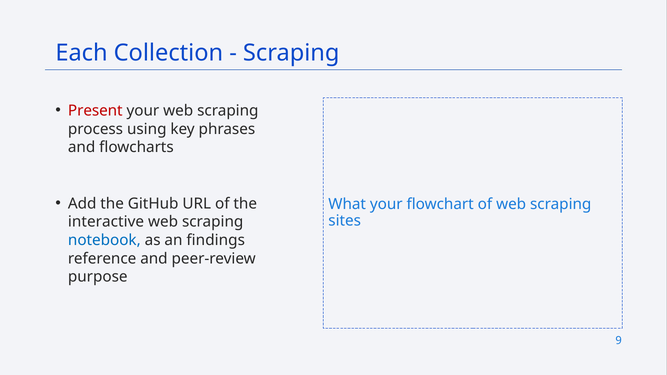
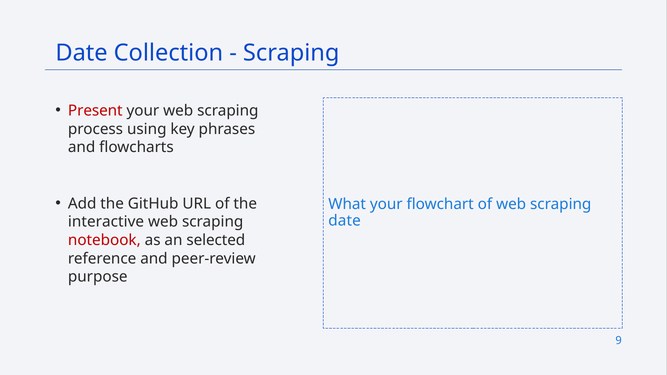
Each at (82, 53): Each -> Date
sites at (345, 221): sites -> date
notebook colour: blue -> red
findings: findings -> selected
